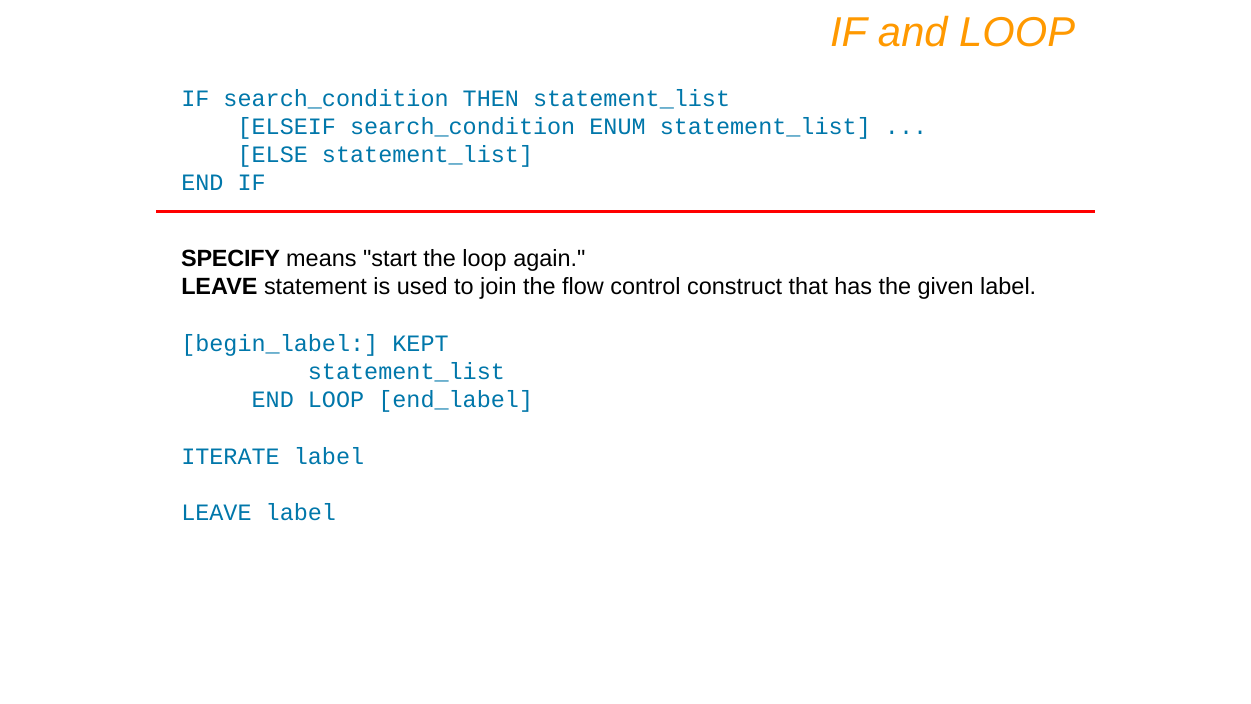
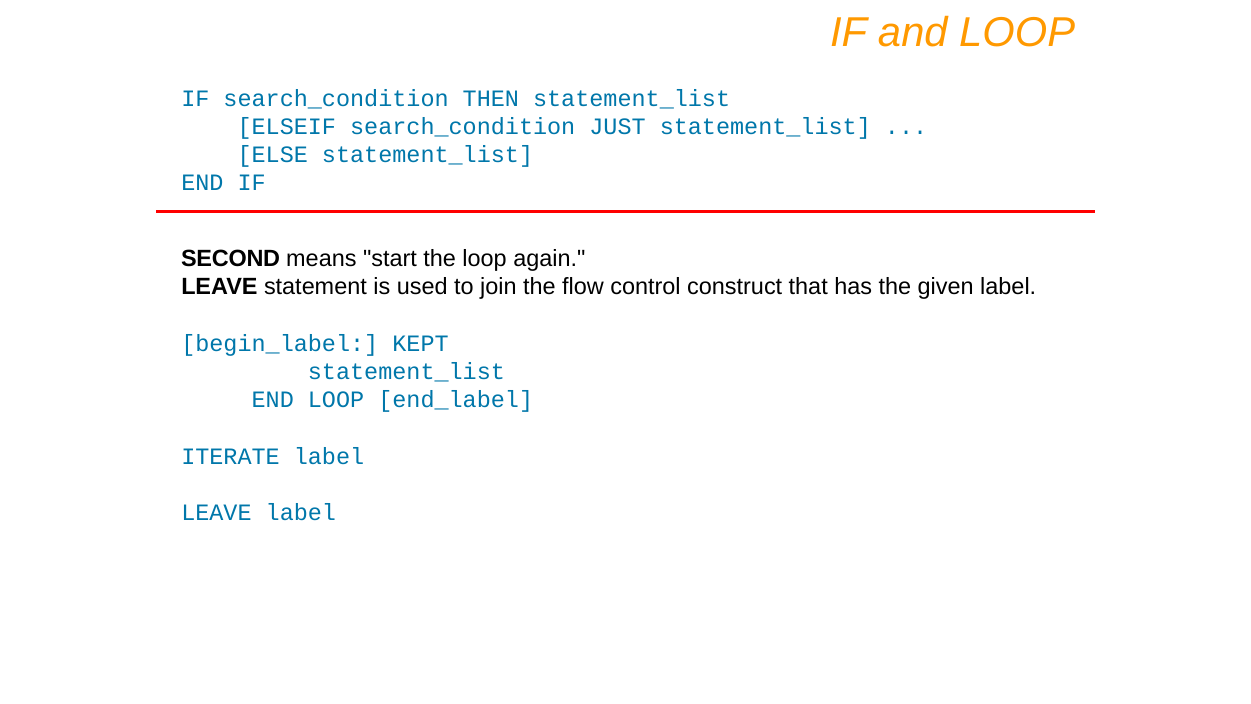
ENUM: ENUM -> JUST
SPECIFY: SPECIFY -> SECOND
